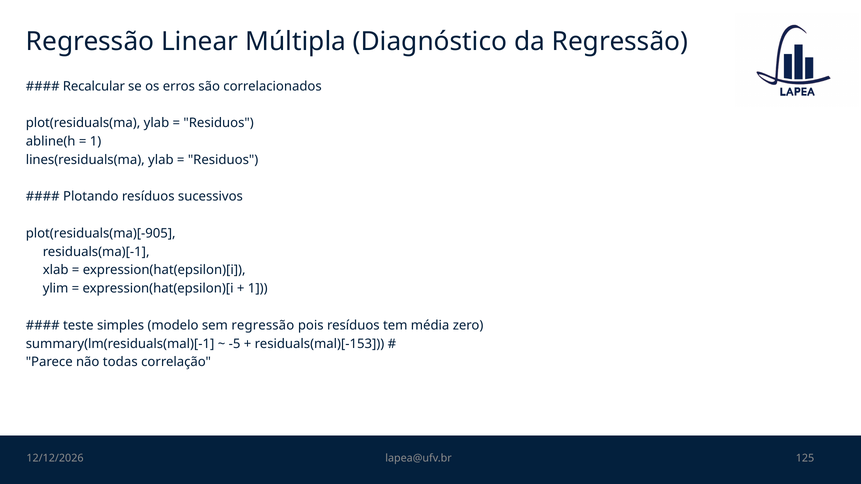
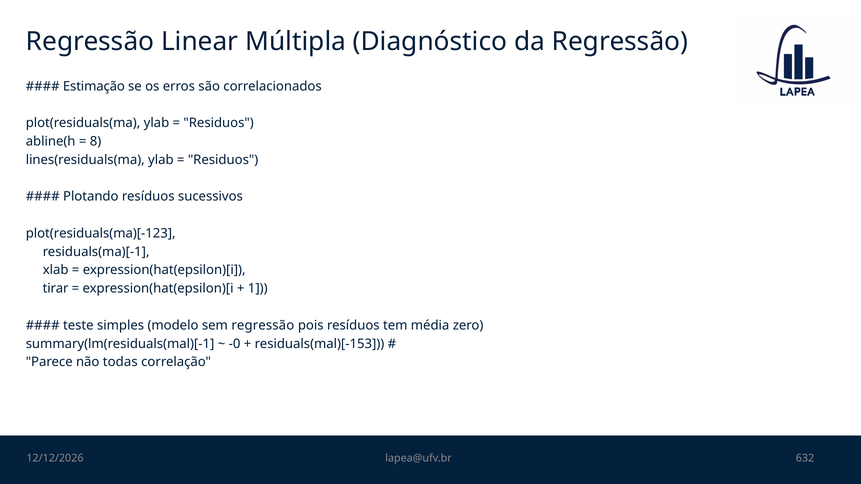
Recalcular: Recalcular -> Estimação
1 at (96, 141): 1 -> 8
plot(residuals(ma)[-905: plot(residuals(ma)[-905 -> plot(residuals(ma)[-123
ylim: ylim -> tirar
-5: -5 -> -0
125: 125 -> 632
